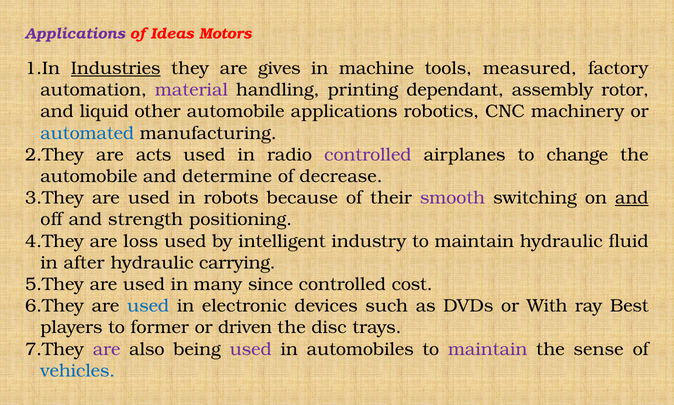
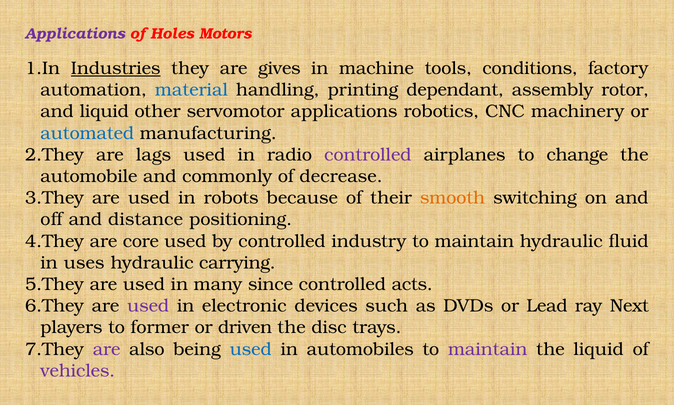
Ideas: Ideas -> Holes
measured: measured -> conditions
material colour: purple -> blue
other automobile: automobile -> servomotor
acts: acts -> lags
determine: determine -> commonly
smooth colour: purple -> orange
and at (632, 198) underline: present -> none
strength: strength -> distance
loss: loss -> core
by intelligent: intelligent -> controlled
after: after -> uses
cost: cost -> acts
used at (148, 305) colour: blue -> purple
With: With -> Lead
Best: Best -> Next
used at (251, 349) colour: purple -> blue
the sense: sense -> liquid
vehicles colour: blue -> purple
